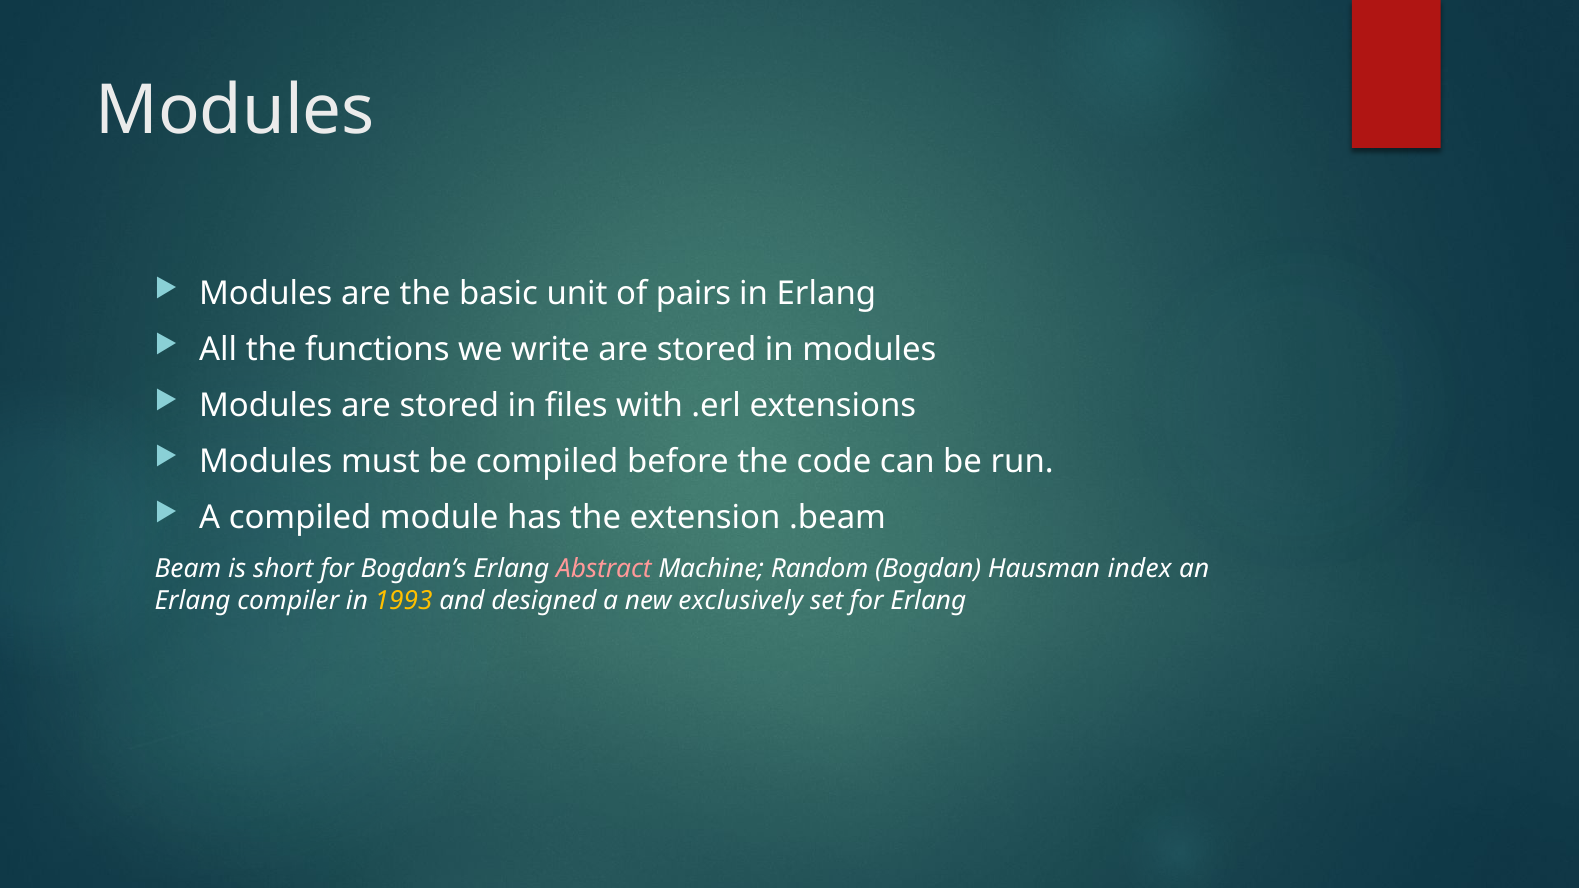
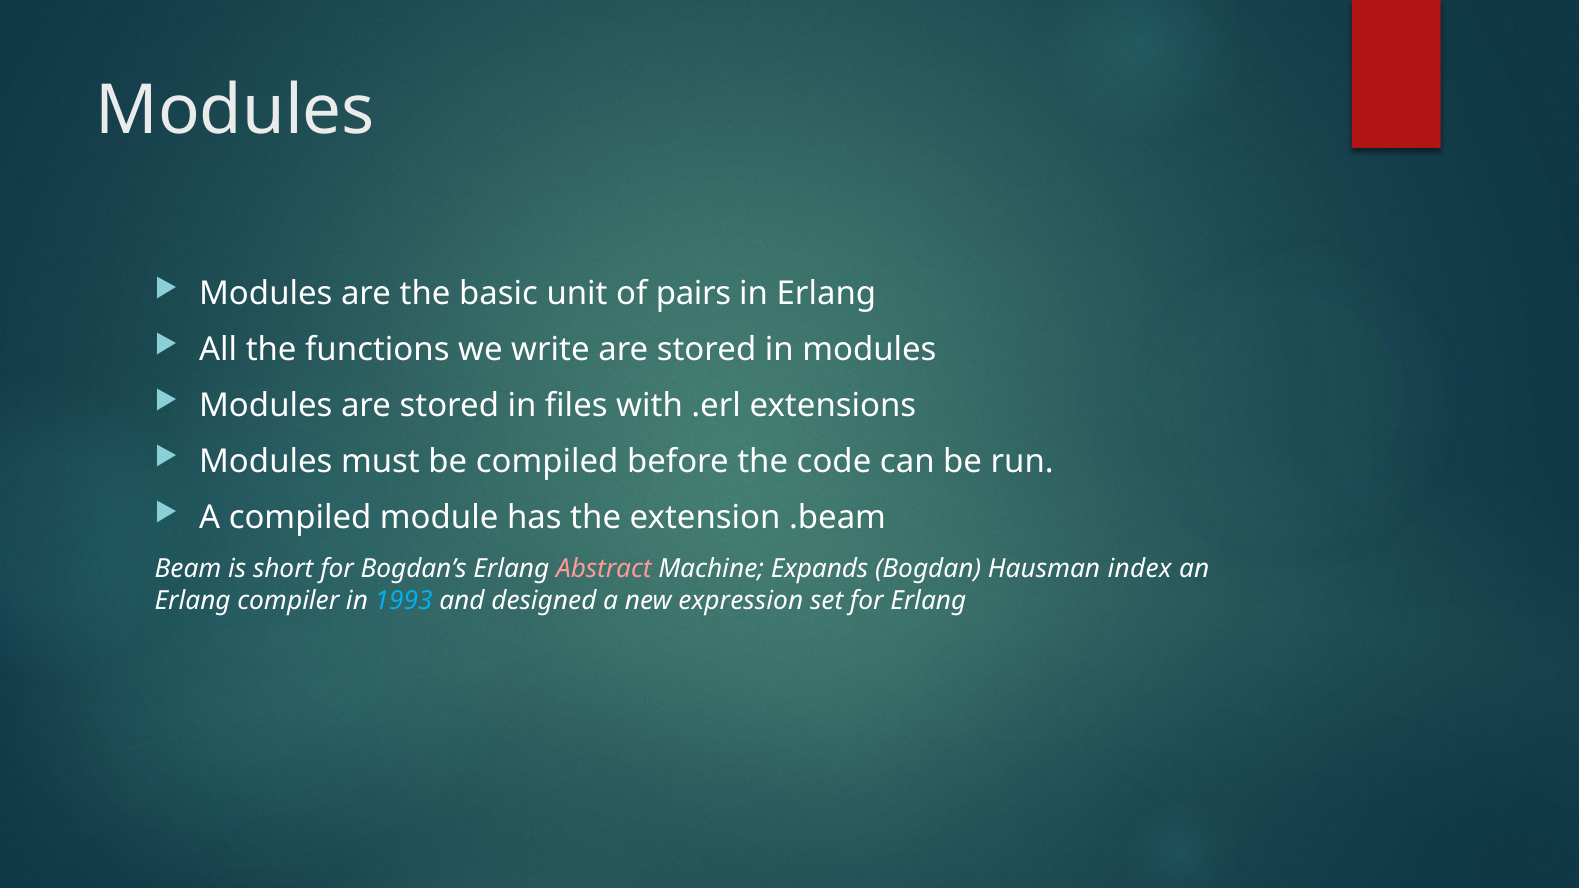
Random: Random -> Expands
1993 colour: yellow -> light blue
exclusively: exclusively -> expression
